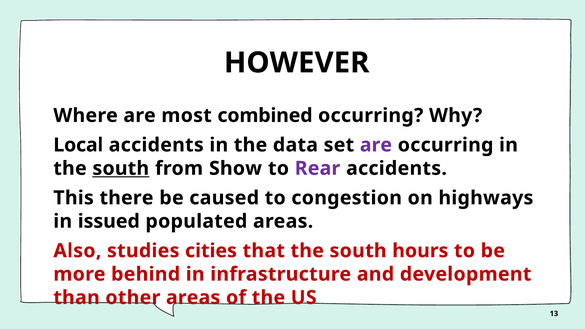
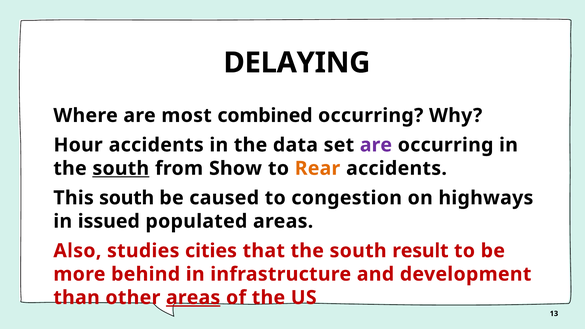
HOWEVER: HOWEVER -> DELAYING
Local: Local -> Hour
Rear colour: purple -> orange
This there: there -> south
hours: hours -> result
areas at (193, 298) underline: none -> present
